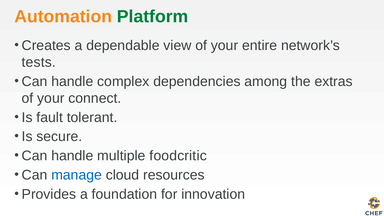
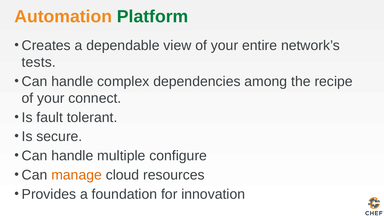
extras: extras -> recipe
foodcritic: foodcritic -> configure
manage colour: blue -> orange
